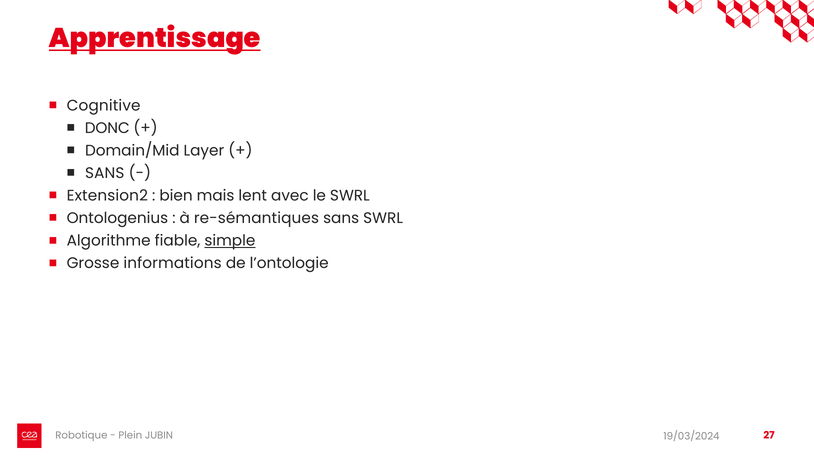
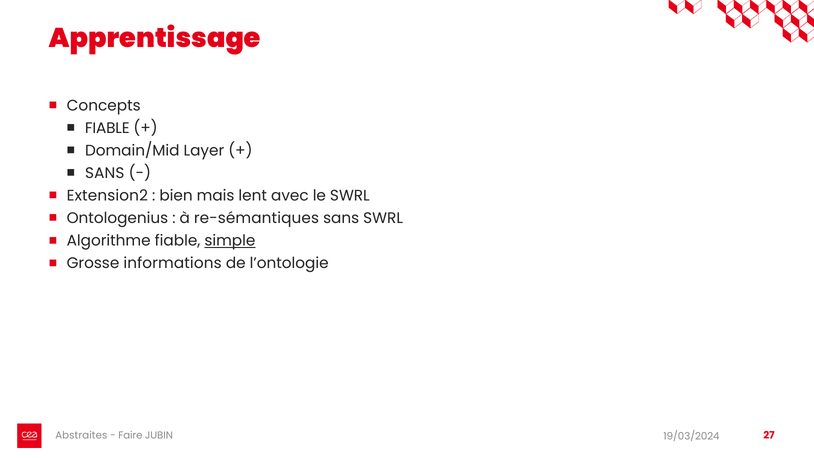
Apprentissage underline: present -> none
Cognitive: Cognitive -> Concepts
DONC at (107, 128): DONC -> FIABLE
Robotique: Robotique -> Abstraites
Plein: Plein -> Faire
